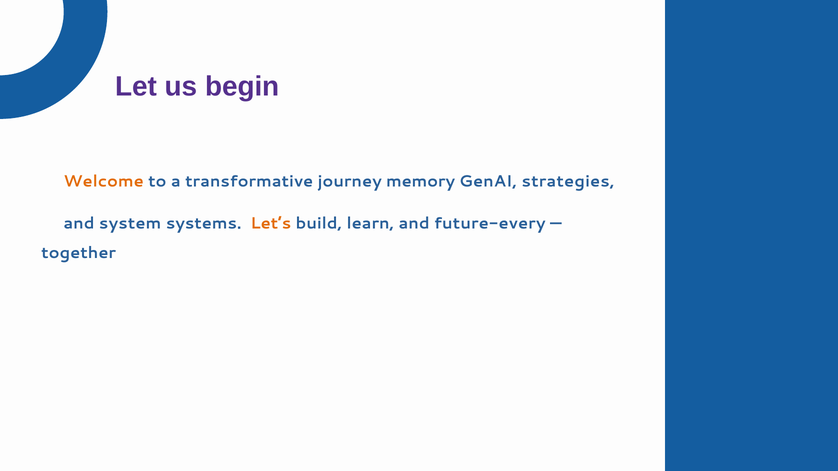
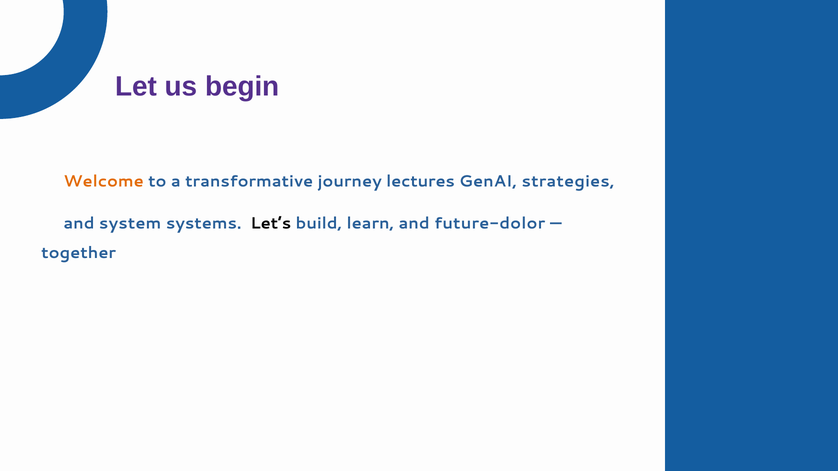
memory: memory -> lectures
Let’s colour: orange -> black
future-every: future-every -> future-dolor
